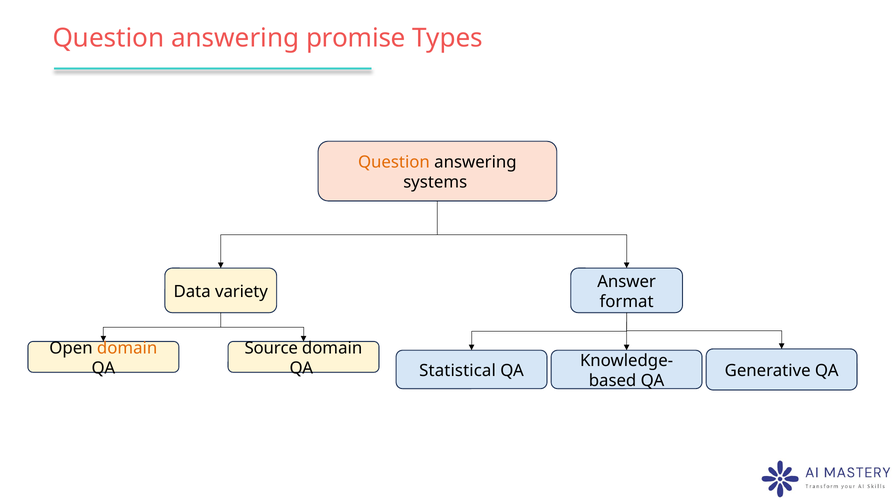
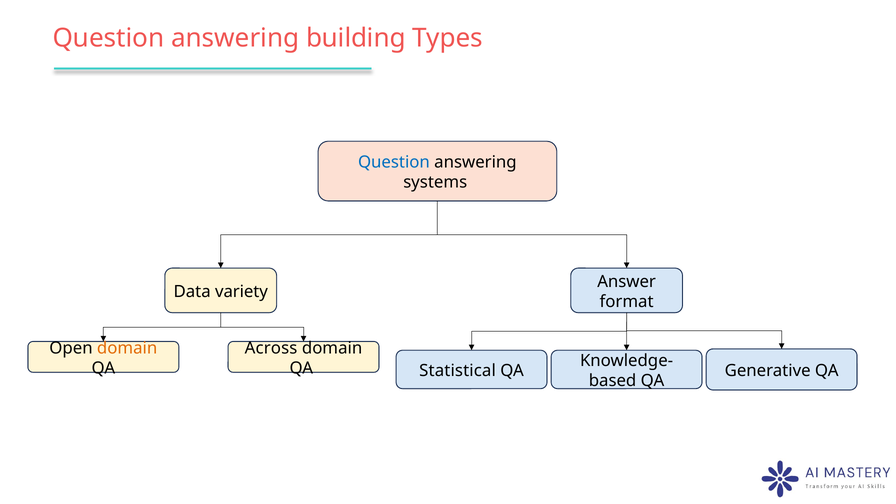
promise: promise -> building
Question at (394, 162) colour: orange -> blue
Source: Source -> Across
